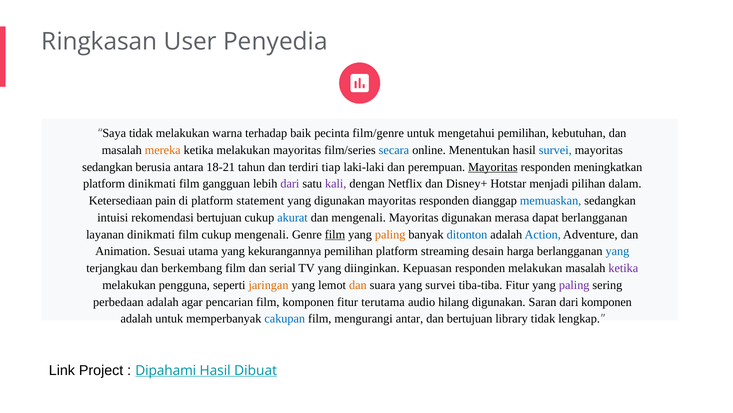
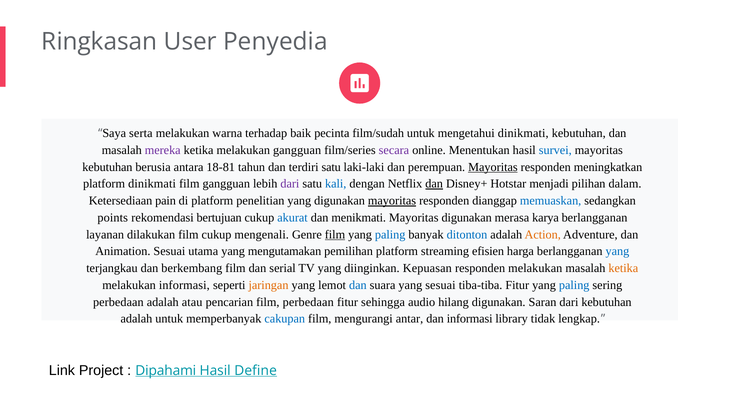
Saya tidak: tidak -> serta
film/genre: film/genre -> film/sudah
mengetahui pemilihan: pemilihan -> dinikmati
mereka colour: orange -> purple
melakukan mayoritas: mayoritas -> gangguan
secara colour: blue -> purple
sedangkan at (107, 167): sedangkan -> kebutuhan
18-21: 18-21 -> 18-81
terdiri tiap: tiap -> satu
kali colour: purple -> blue
dan at (434, 184) underline: none -> present
statement: statement -> penelitian
mayoritas at (392, 200) underline: none -> present
intuisi: intuisi -> points
dan mengenali: mengenali -> menikmati
dapat: dapat -> karya
layanan dinikmati: dinikmati -> dilakukan
paling at (390, 234) colour: orange -> blue
Action colour: blue -> orange
kekurangannya: kekurangannya -> mengutamakan
desain: desain -> efisien
ketika at (623, 268) colour: purple -> orange
melakukan pengguna: pengguna -> informasi
dan at (358, 285) colour: orange -> blue
yang survei: survei -> sesuai
paling at (574, 285) colour: purple -> blue
agar: agar -> atau
film komponen: komponen -> perbedaan
terutama: terutama -> sehingga
dari komponen: komponen -> kebutuhan
dan bertujuan: bertujuan -> informasi
Dibuat: Dibuat -> Define
